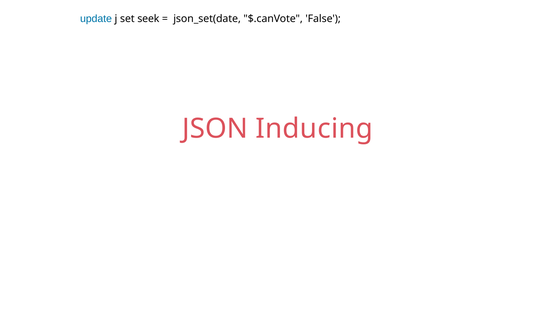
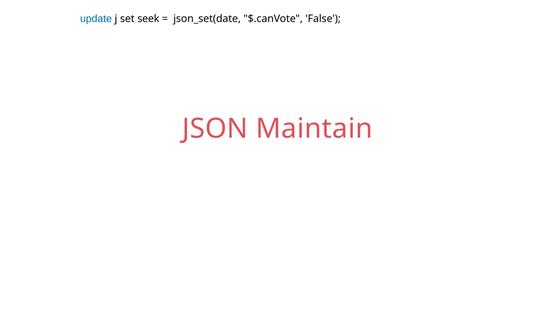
Inducing: Inducing -> Maintain
